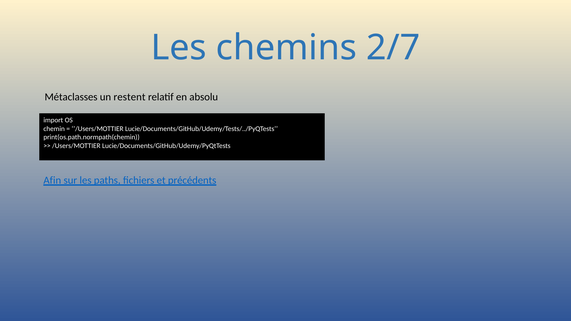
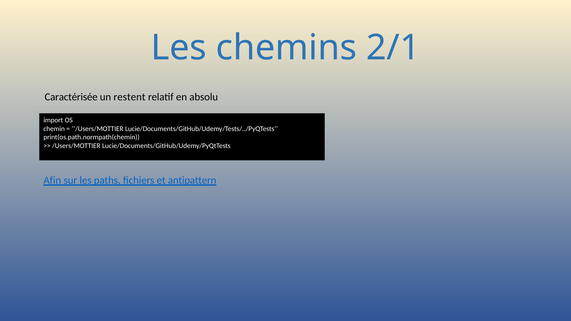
2/7: 2/7 -> 2/1
Métaclasses: Métaclasses -> Caractérisée
précédents: précédents -> antipattern
